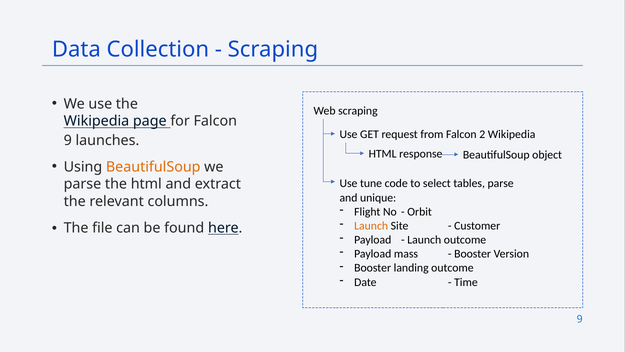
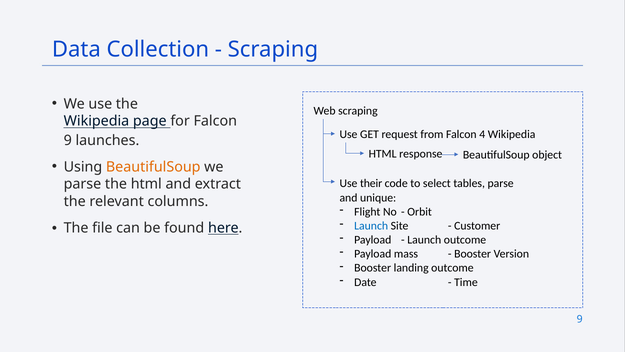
2: 2 -> 4
tune: tune -> their
Launch at (371, 226) colour: orange -> blue
